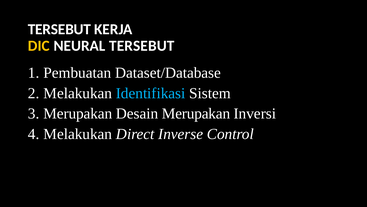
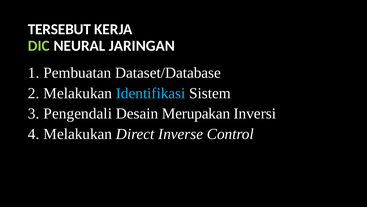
DIC colour: yellow -> light green
NEURAL TERSEBUT: TERSEBUT -> JARINGAN
Merupakan at (78, 113): Merupakan -> Pengendali
